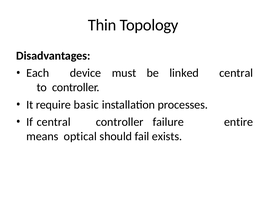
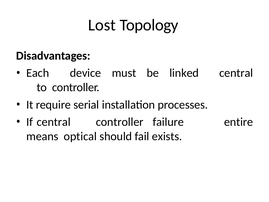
Thin: Thin -> Lost
basic: basic -> serial
